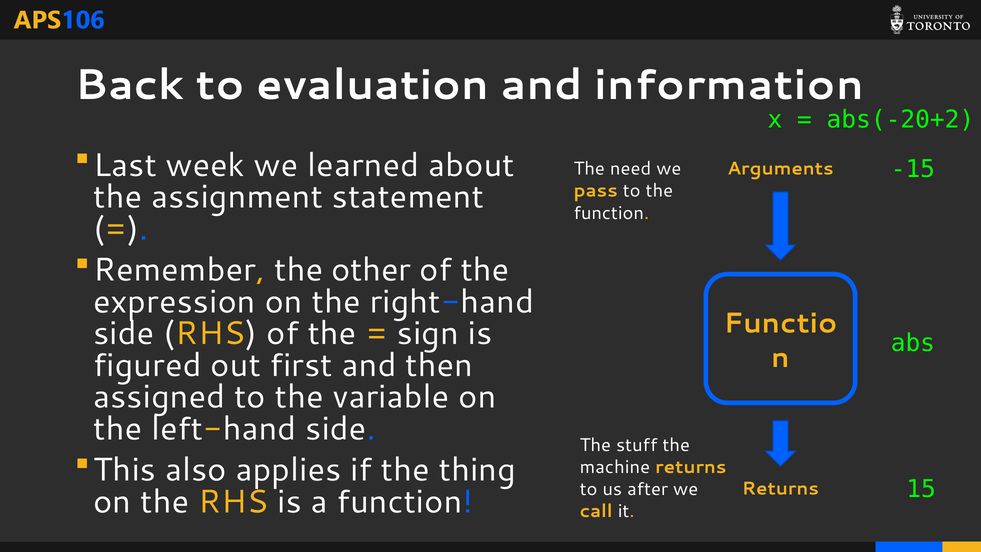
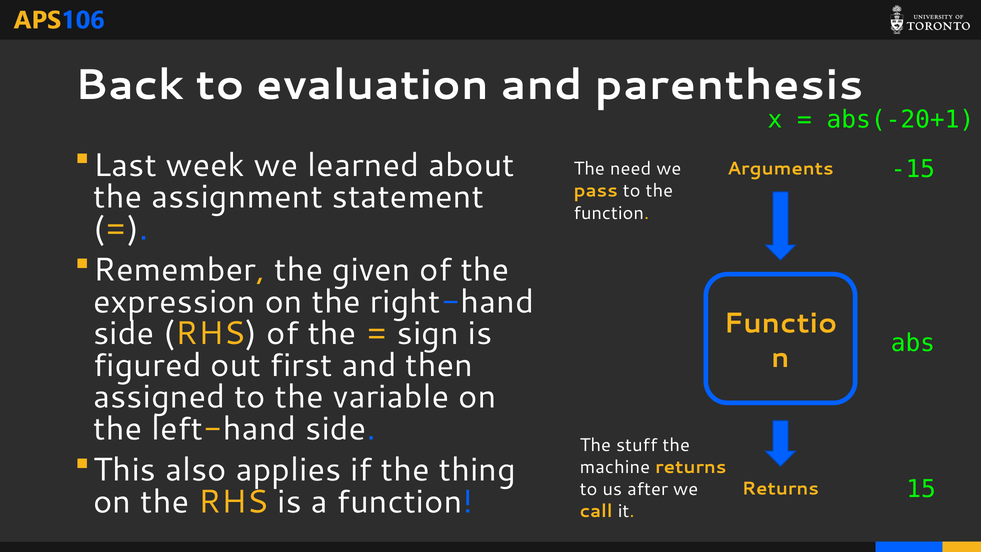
information: information -> parenthesis
abs(-20+2: abs(-20+2 -> abs(-20+1
other: other -> given
